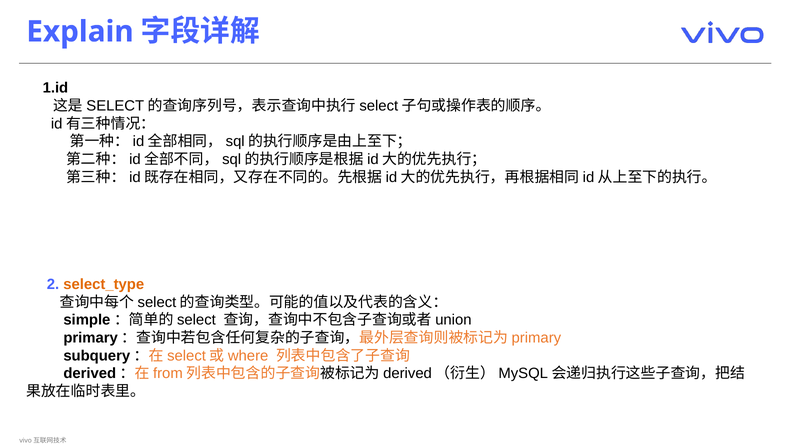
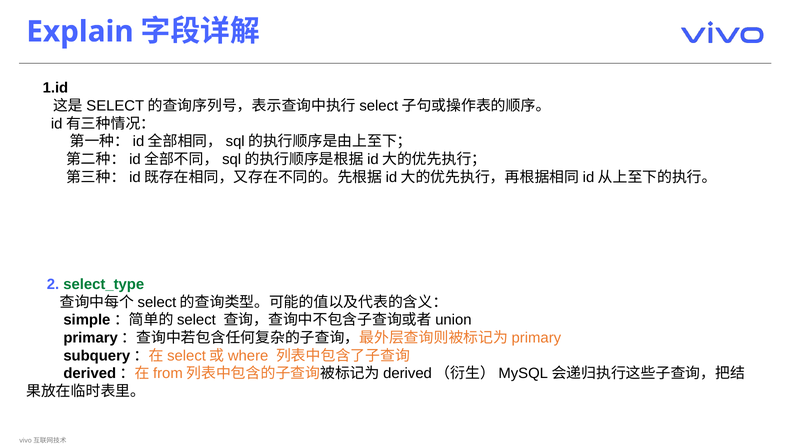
select_type colour: orange -> green
